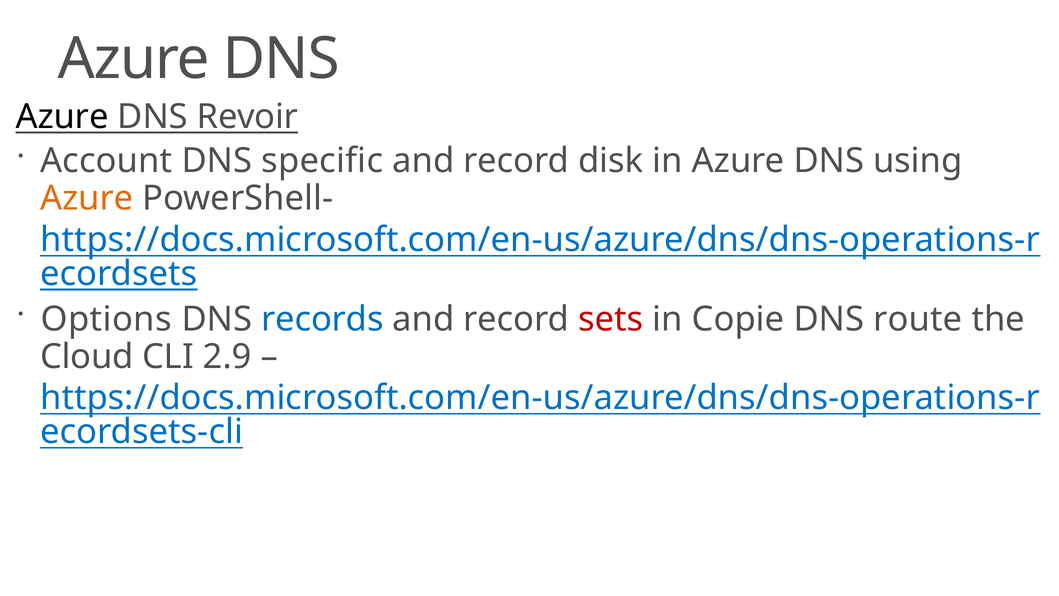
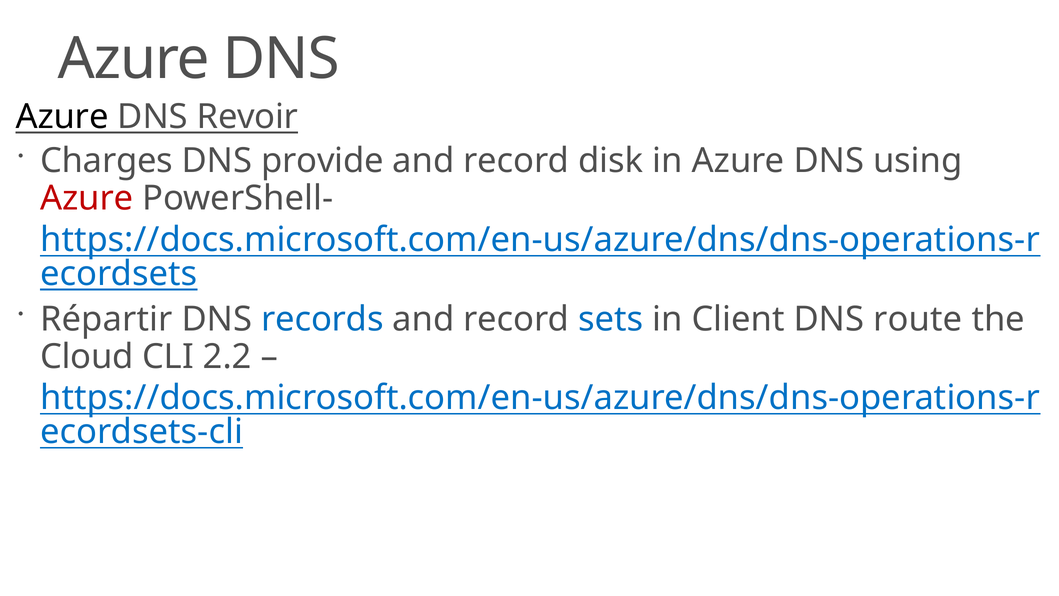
Account: Account -> Charges
specific: specific -> provide
Azure at (87, 198) colour: orange -> red
Options: Options -> Répartir
sets colour: red -> blue
Copie: Copie -> Client
2.9: 2.9 -> 2.2
